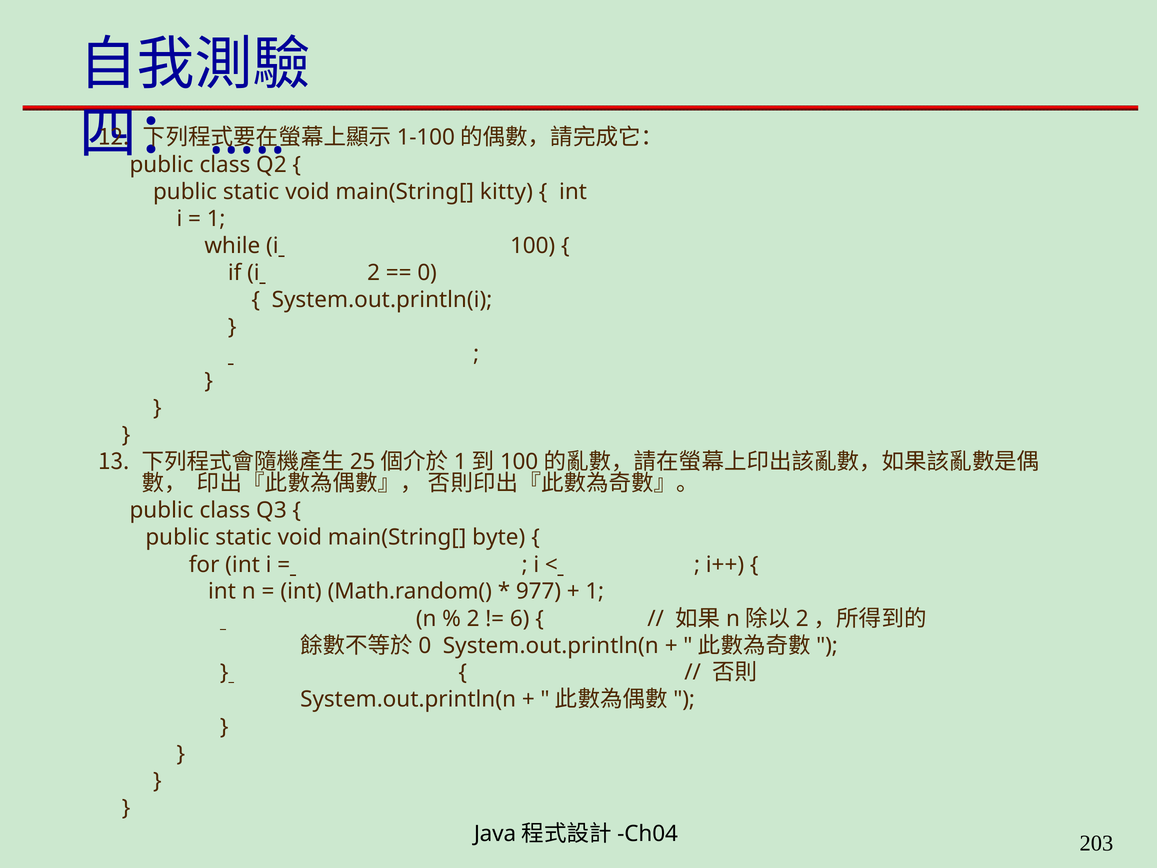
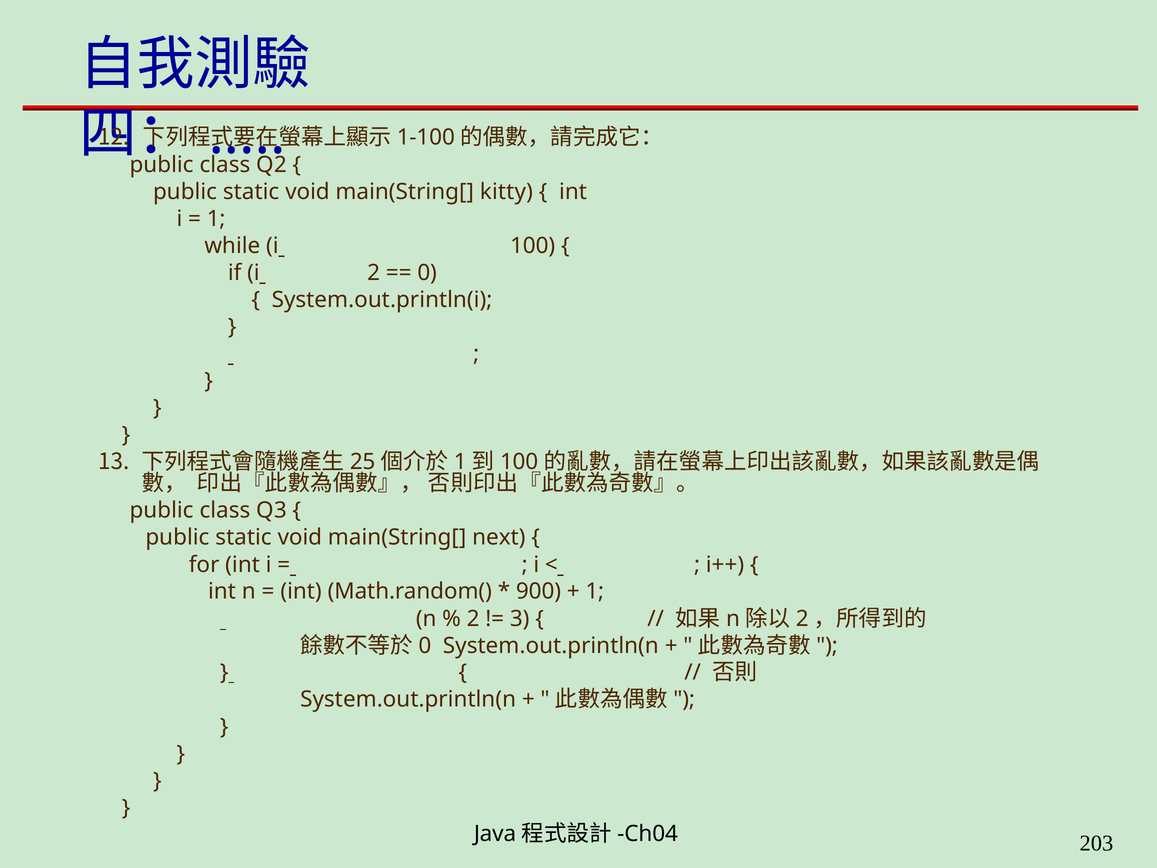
byte: byte -> next
977: 977 -> 900
6: 6 -> 3
